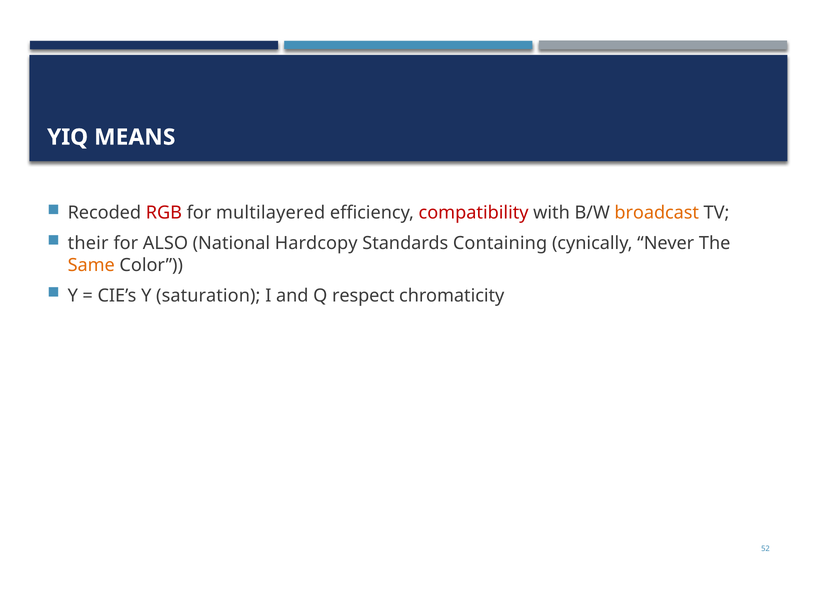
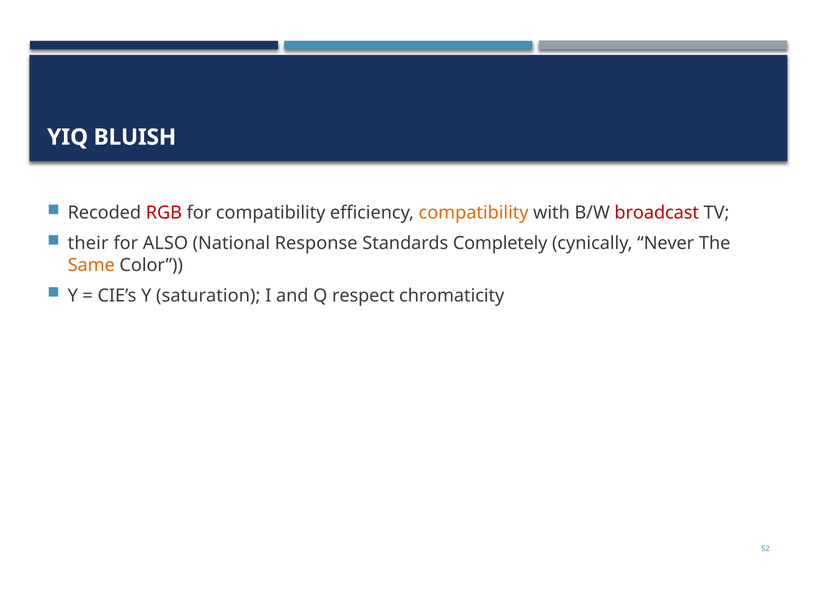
MEANS: MEANS -> BLUISH
for multilayered: multilayered -> compatibility
compatibility at (474, 213) colour: red -> orange
broadcast colour: orange -> red
Hardcopy: Hardcopy -> Response
Containing: Containing -> Completely
